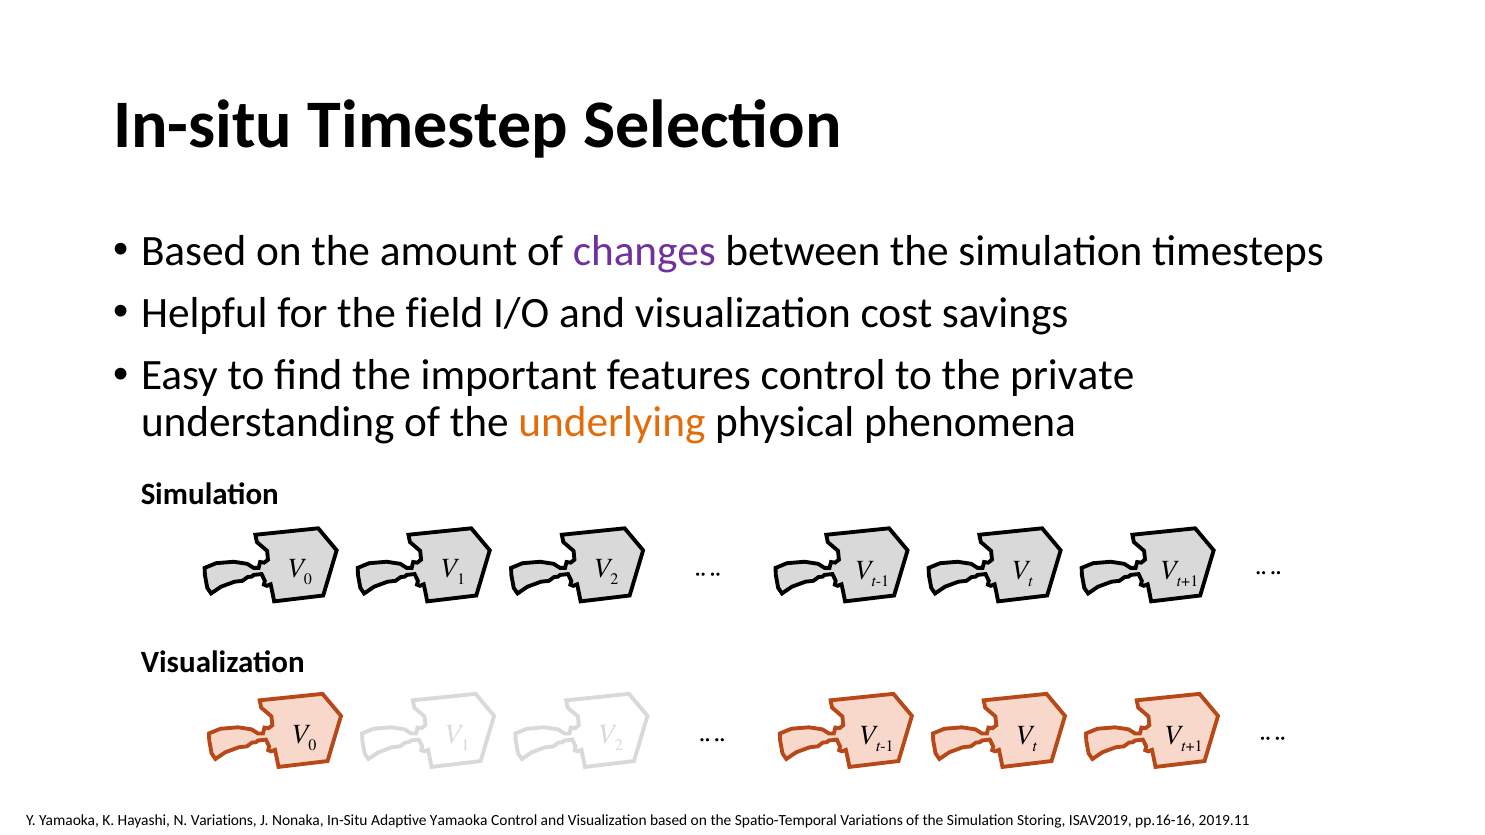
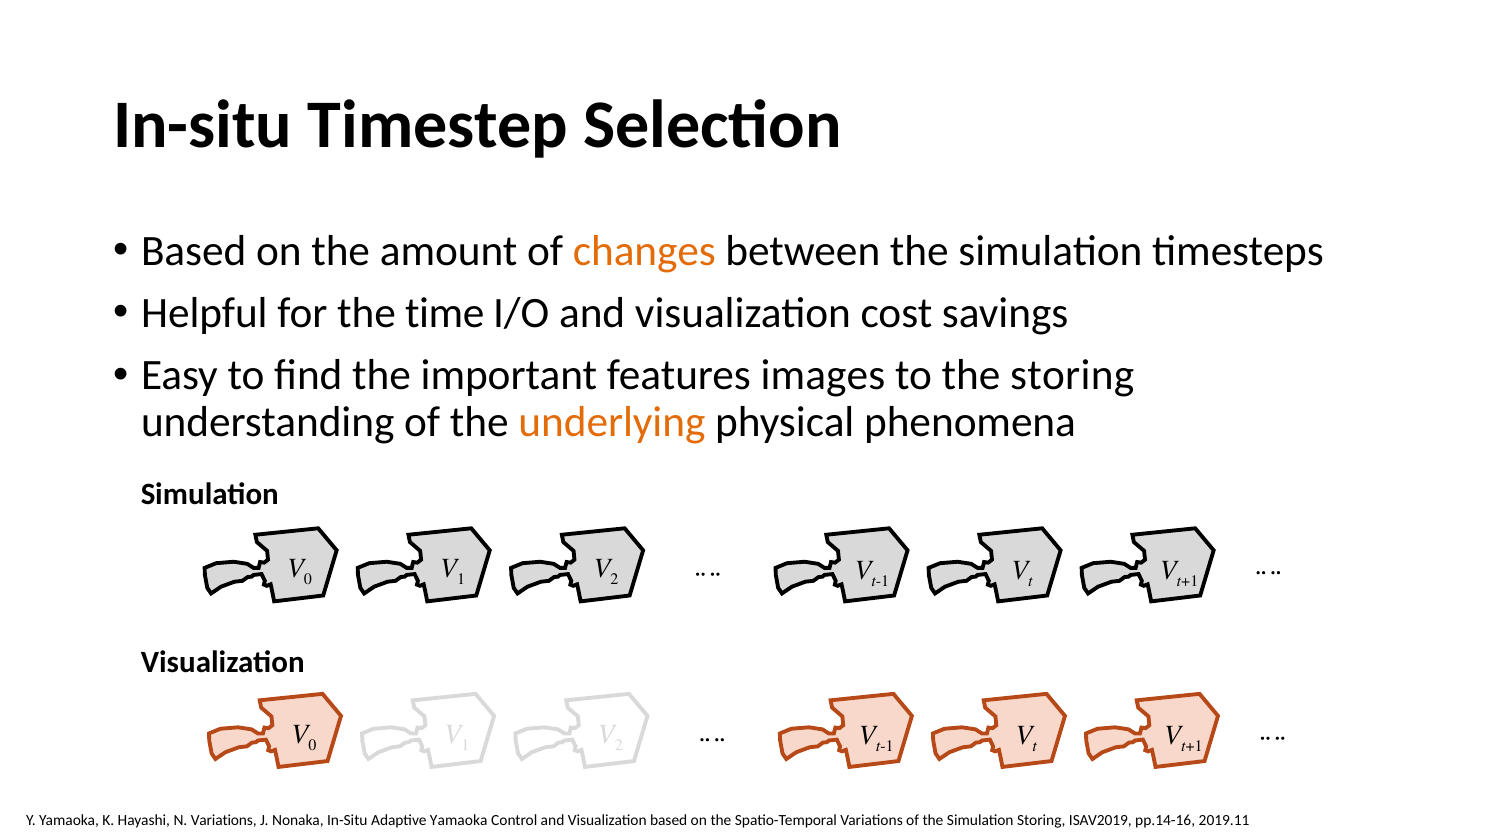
changes colour: purple -> orange
field: field -> time
features control: control -> images
the private: private -> storing
pp.16-16: pp.16-16 -> pp.14-16
